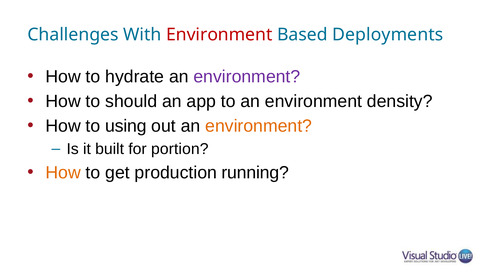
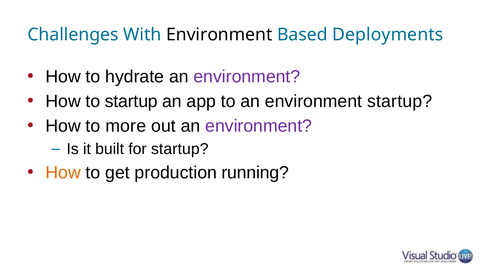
Environment at (219, 35) colour: red -> black
to should: should -> startup
environment density: density -> startup
using: using -> more
environment at (259, 126) colour: orange -> purple
for portion: portion -> startup
